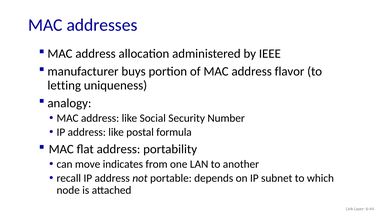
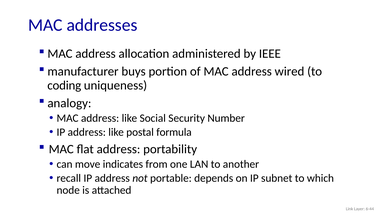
flavor: flavor -> wired
letting: letting -> coding
